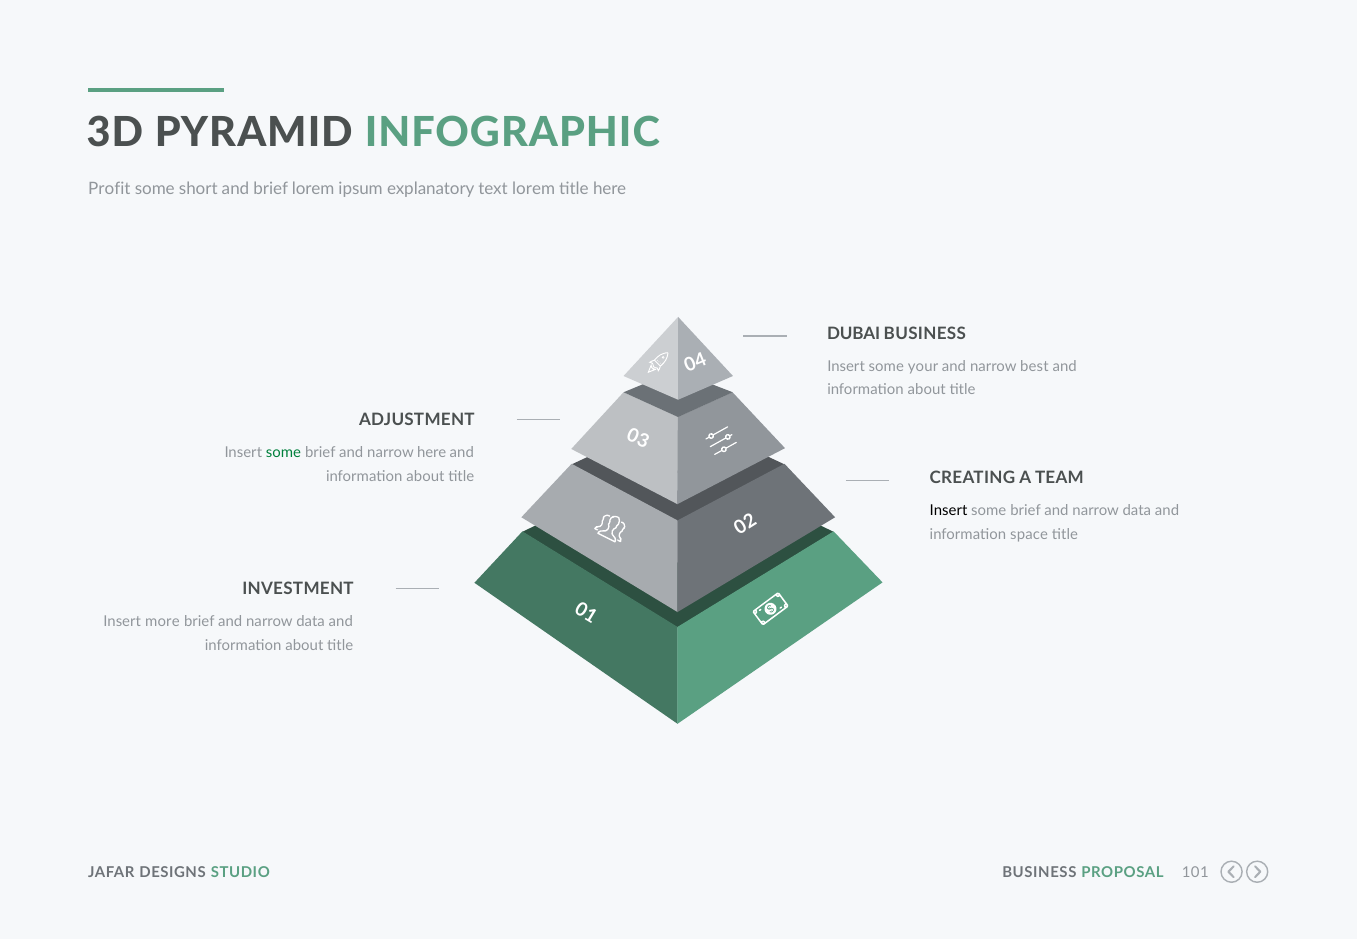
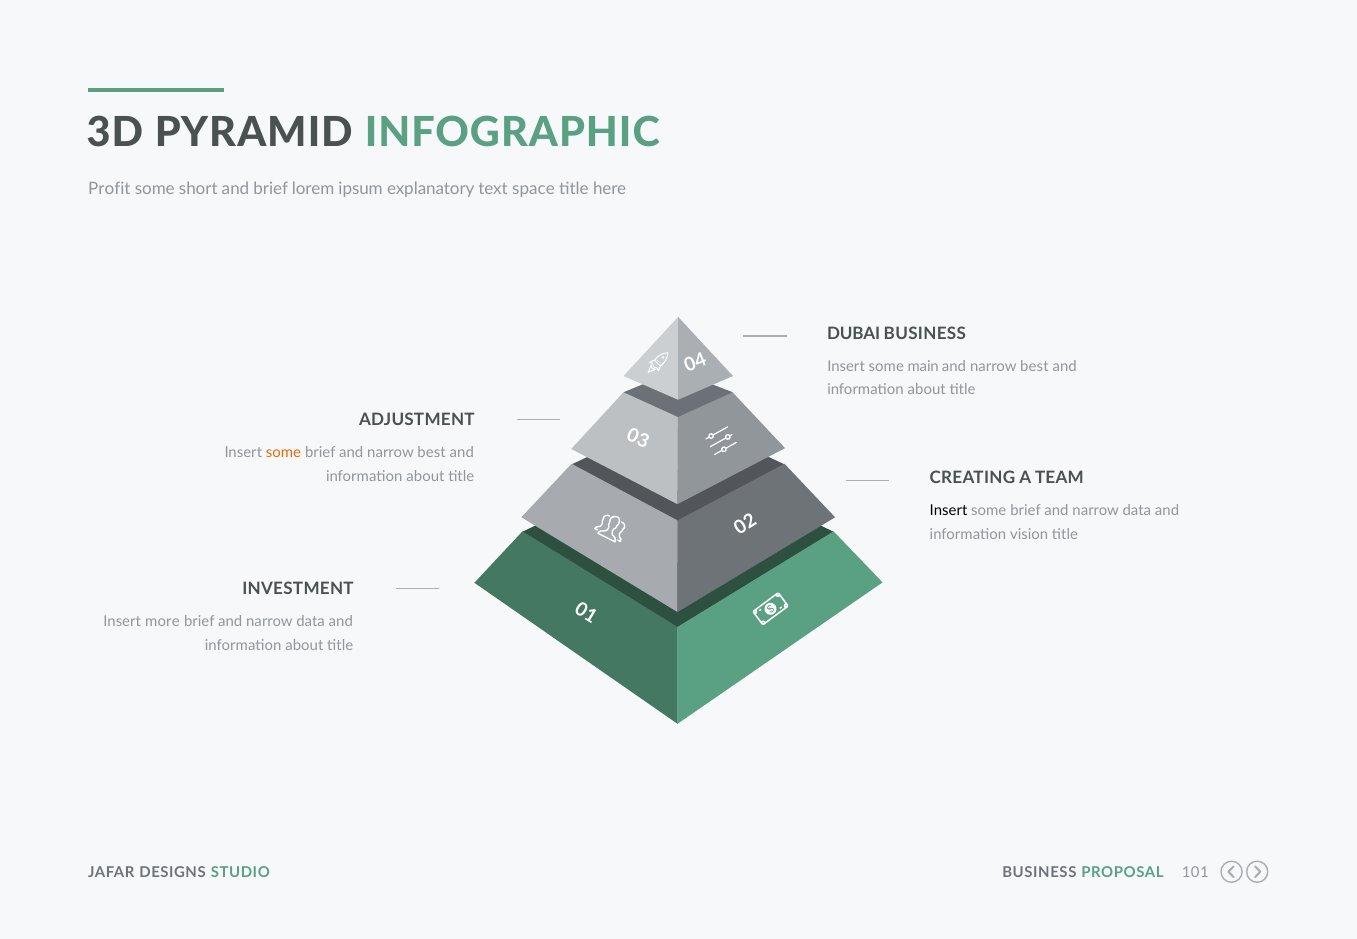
text lorem: lorem -> space
your: your -> main
some at (284, 453) colour: green -> orange
brief and narrow here: here -> best
space: space -> vision
